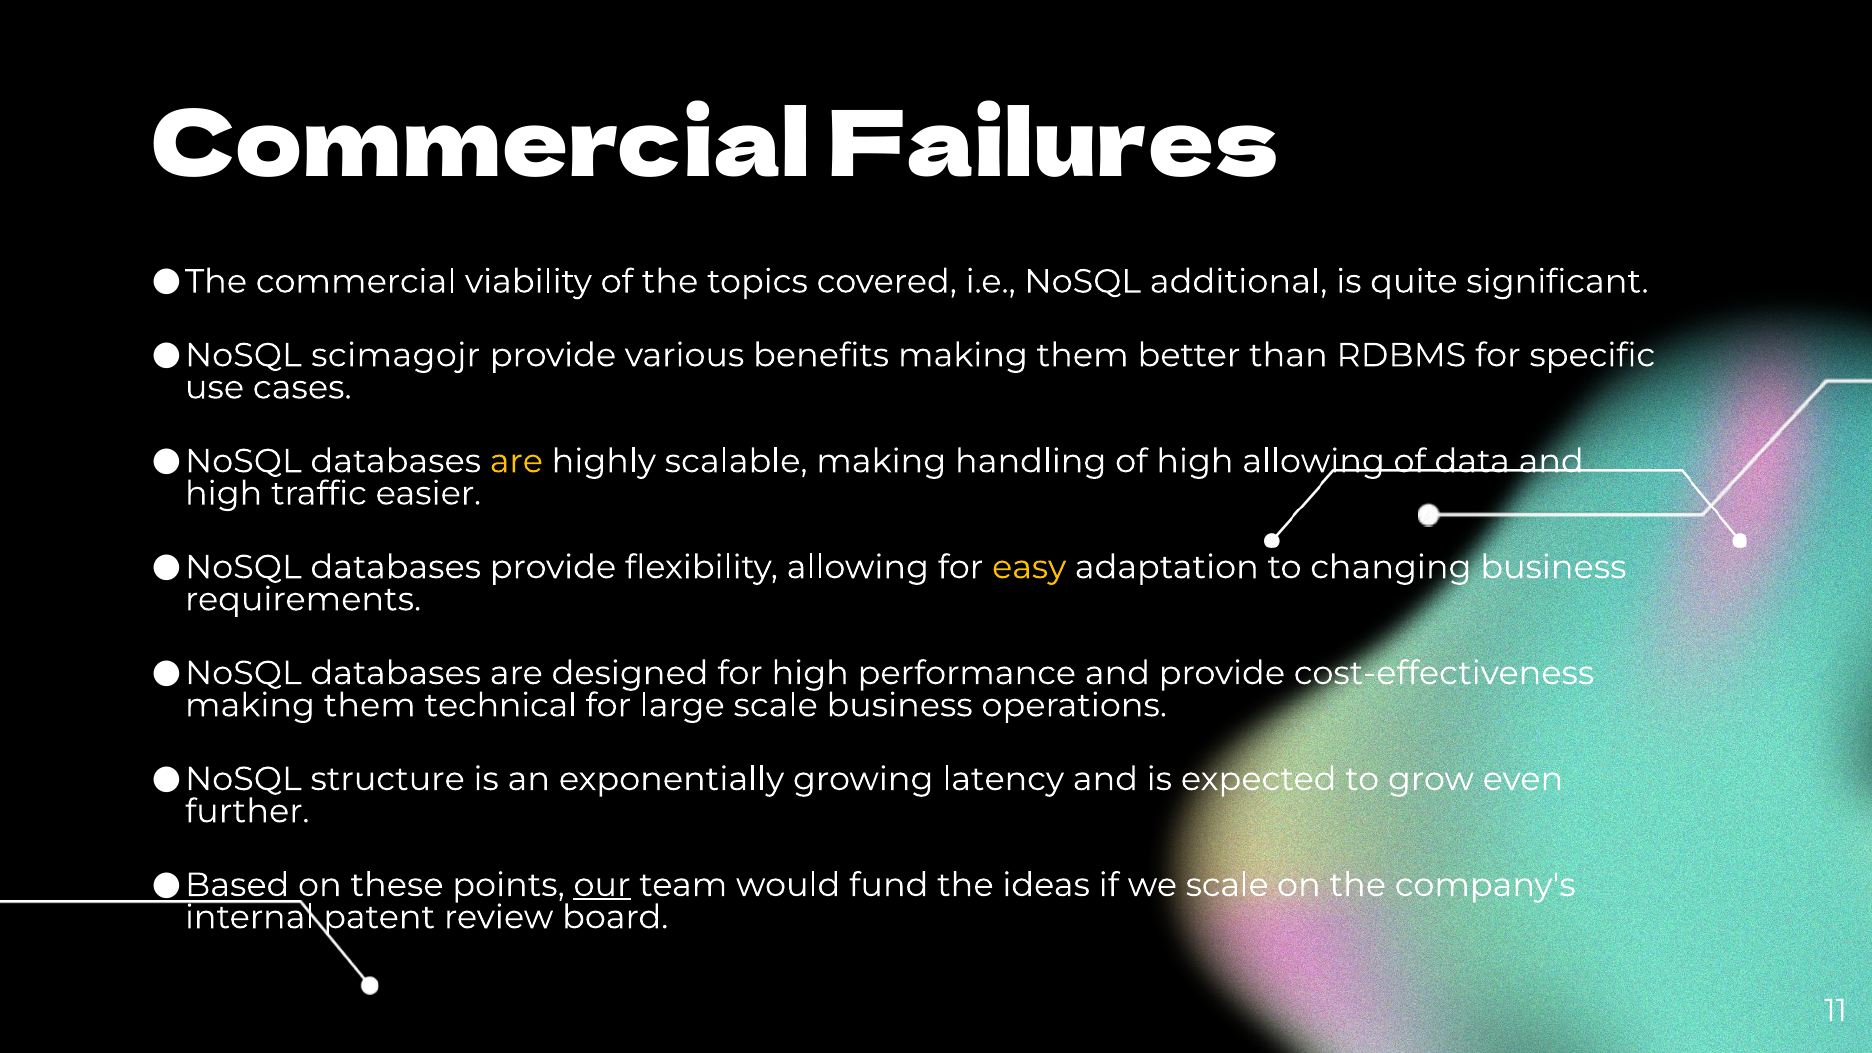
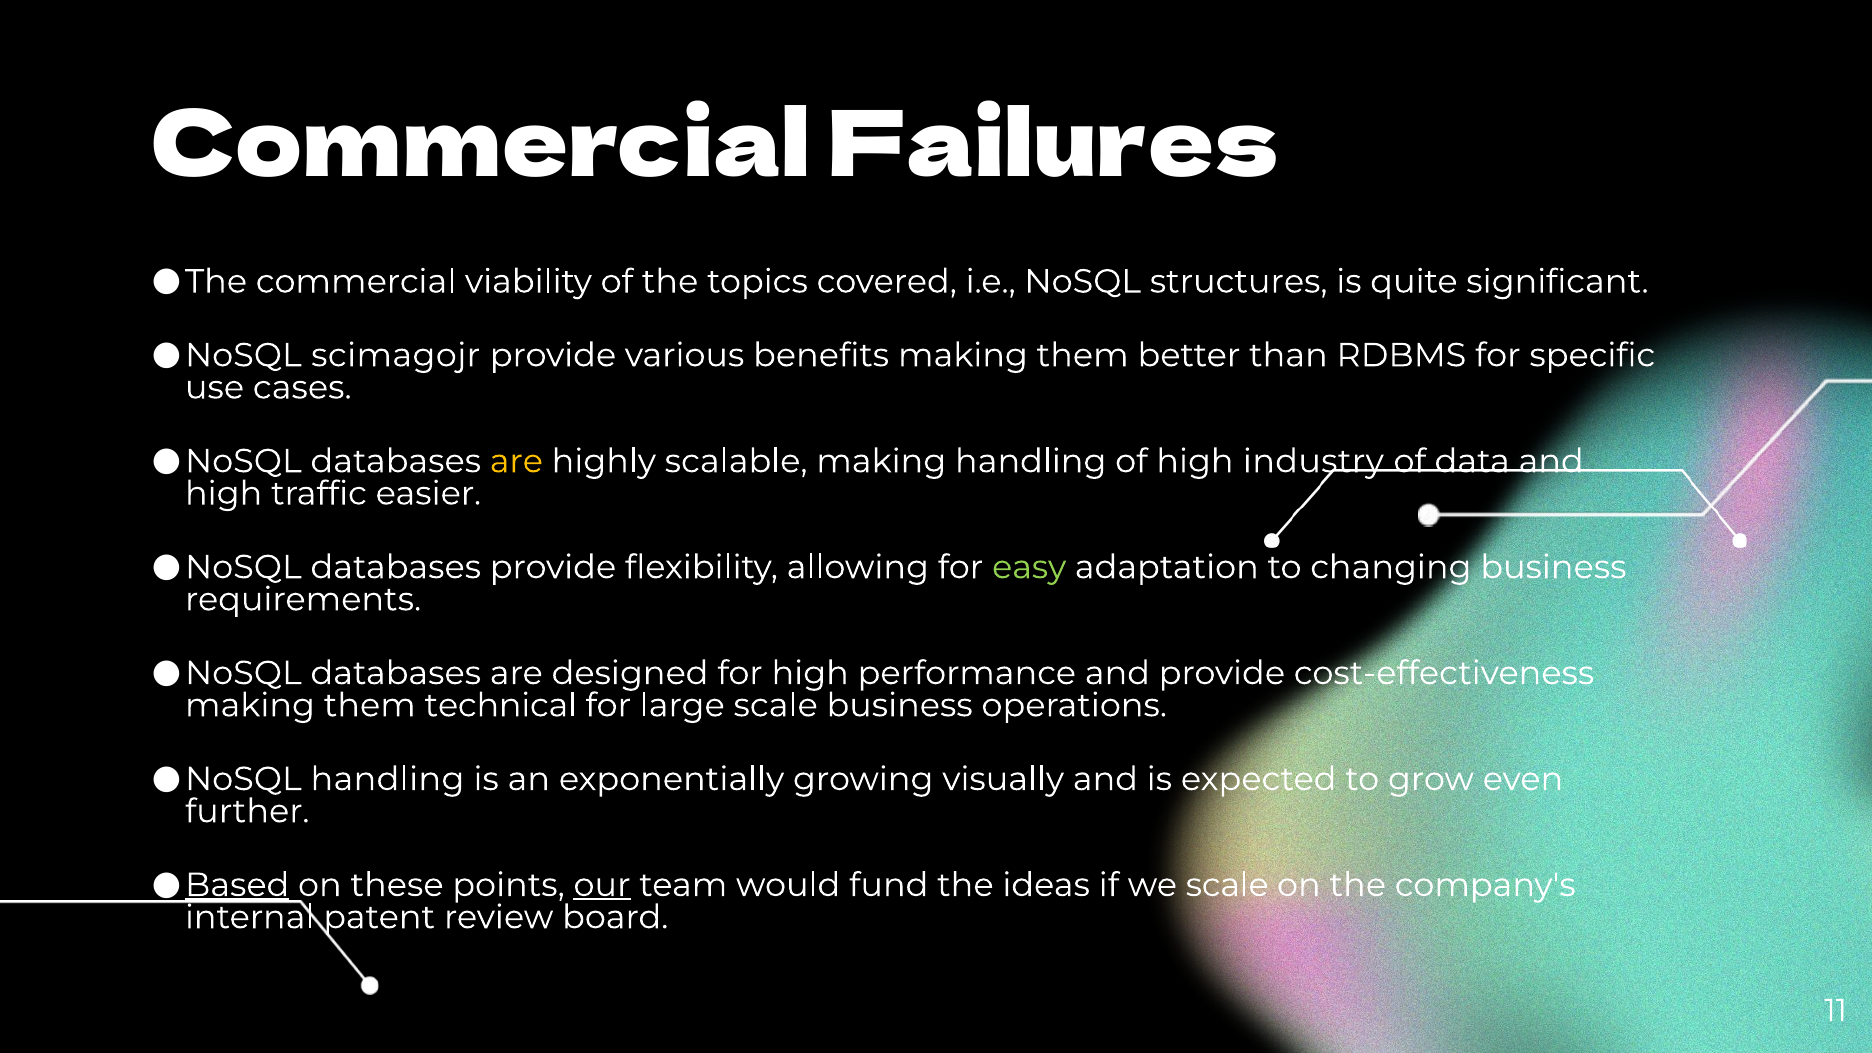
additional: additional -> structures
high allowing: allowing -> industry
easy colour: yellow -> light green
NoSQL structure: structure -> handling
latency: latency -> visually
Based underline: none -> present
